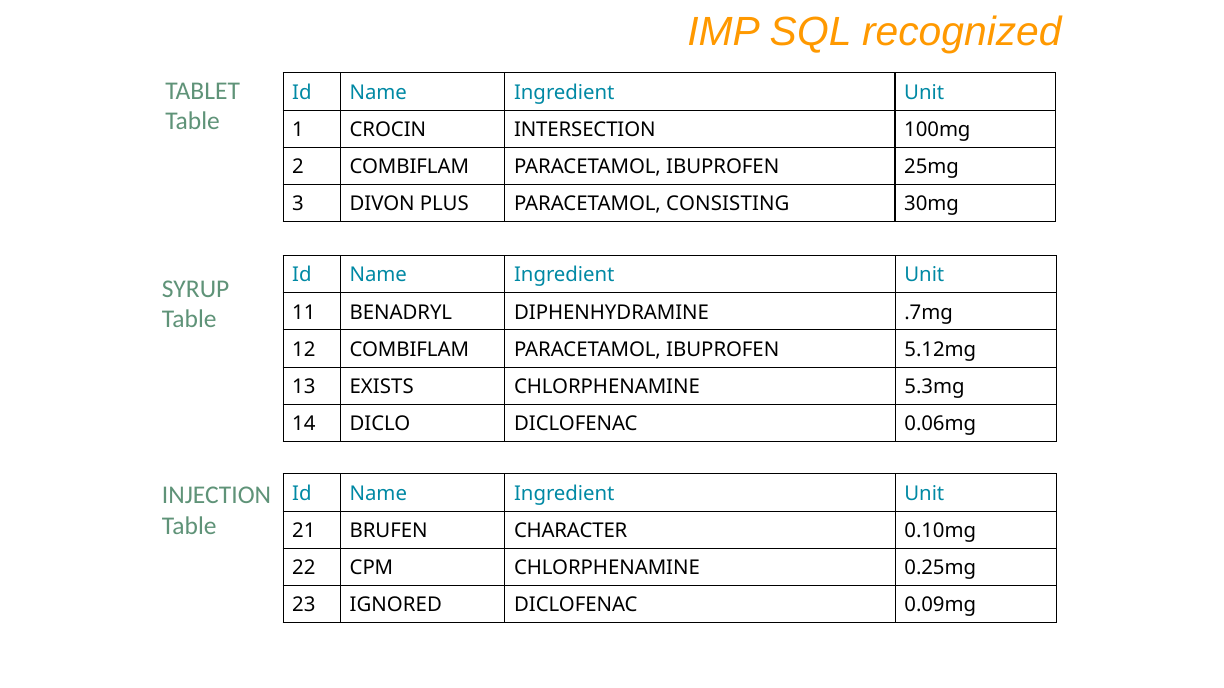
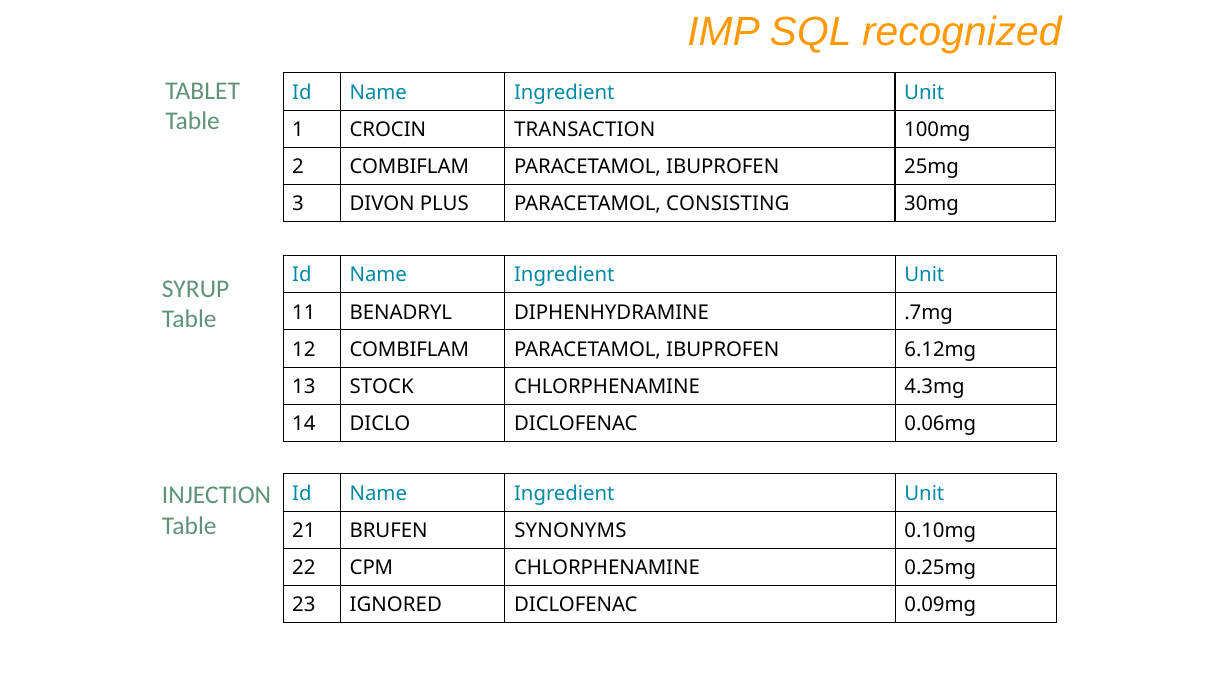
INTERSECTION: INTERSECTION -> TRANSACTION
5.12mg: 5.12mg -> 6.12mg
EXISTS: EXISTS -> STOCK
5.3mg: 5.3mg -> 4.3mg
CHARACTER: CHARACTER -> SYNONYMS
